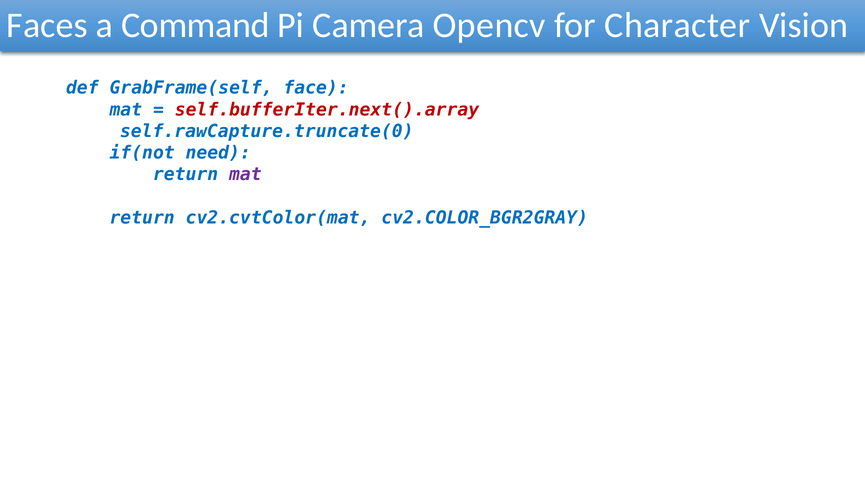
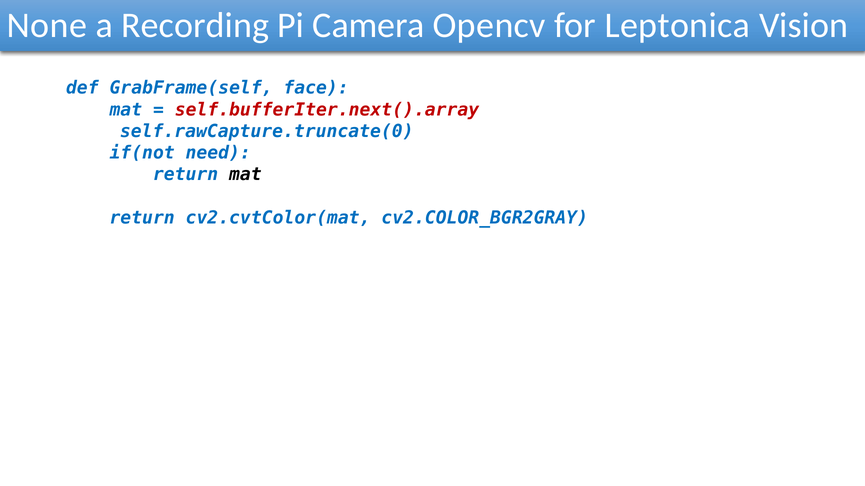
Faces: Faces -> None
Command: Command -> Recording
Character: Character -> Leptonica
mat at (245, 175) colour: purple -> black
